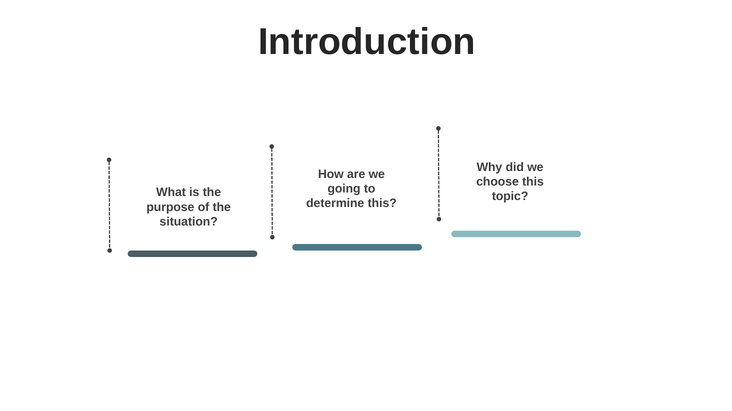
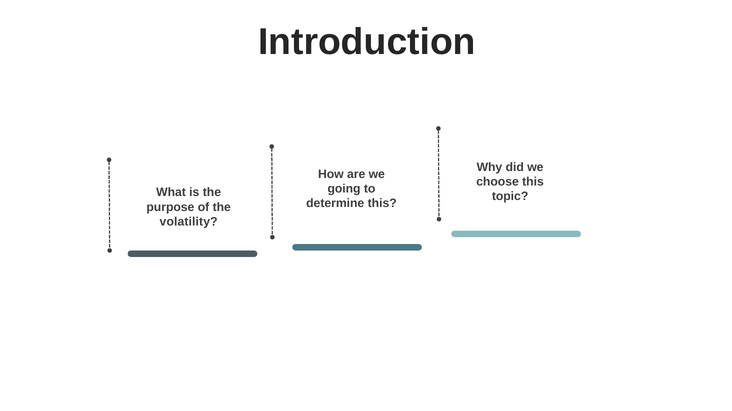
situation: situation -> volatility
